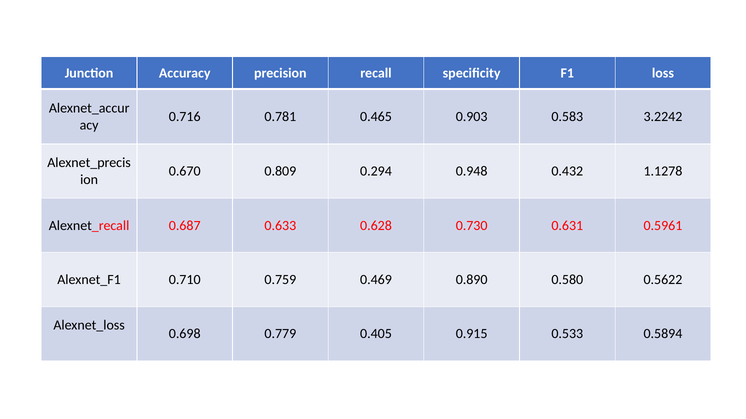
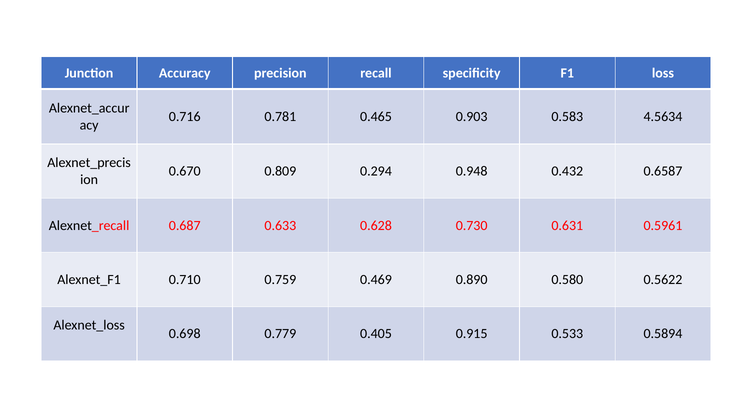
3.2242: 3.2242 -> 4.5634
1.1278: 1.1278 -> 0.6587
